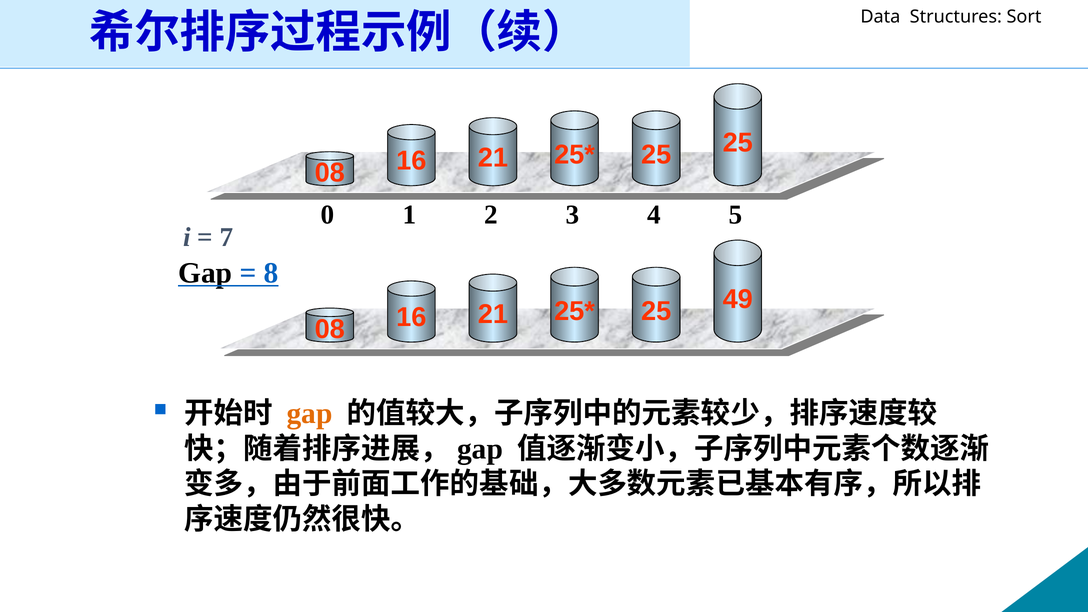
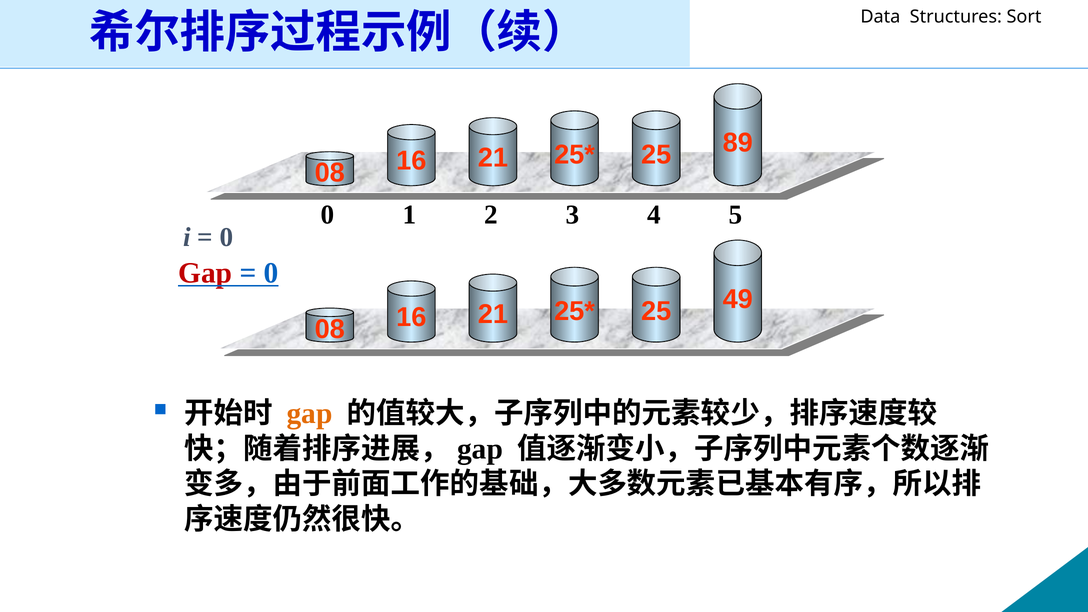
25 25: 25 -> 89
7 at (226, 237): 7 -> 0
Gap at (205, 273) colour: black -> red
8 at (271, 273): 8 -> 0
